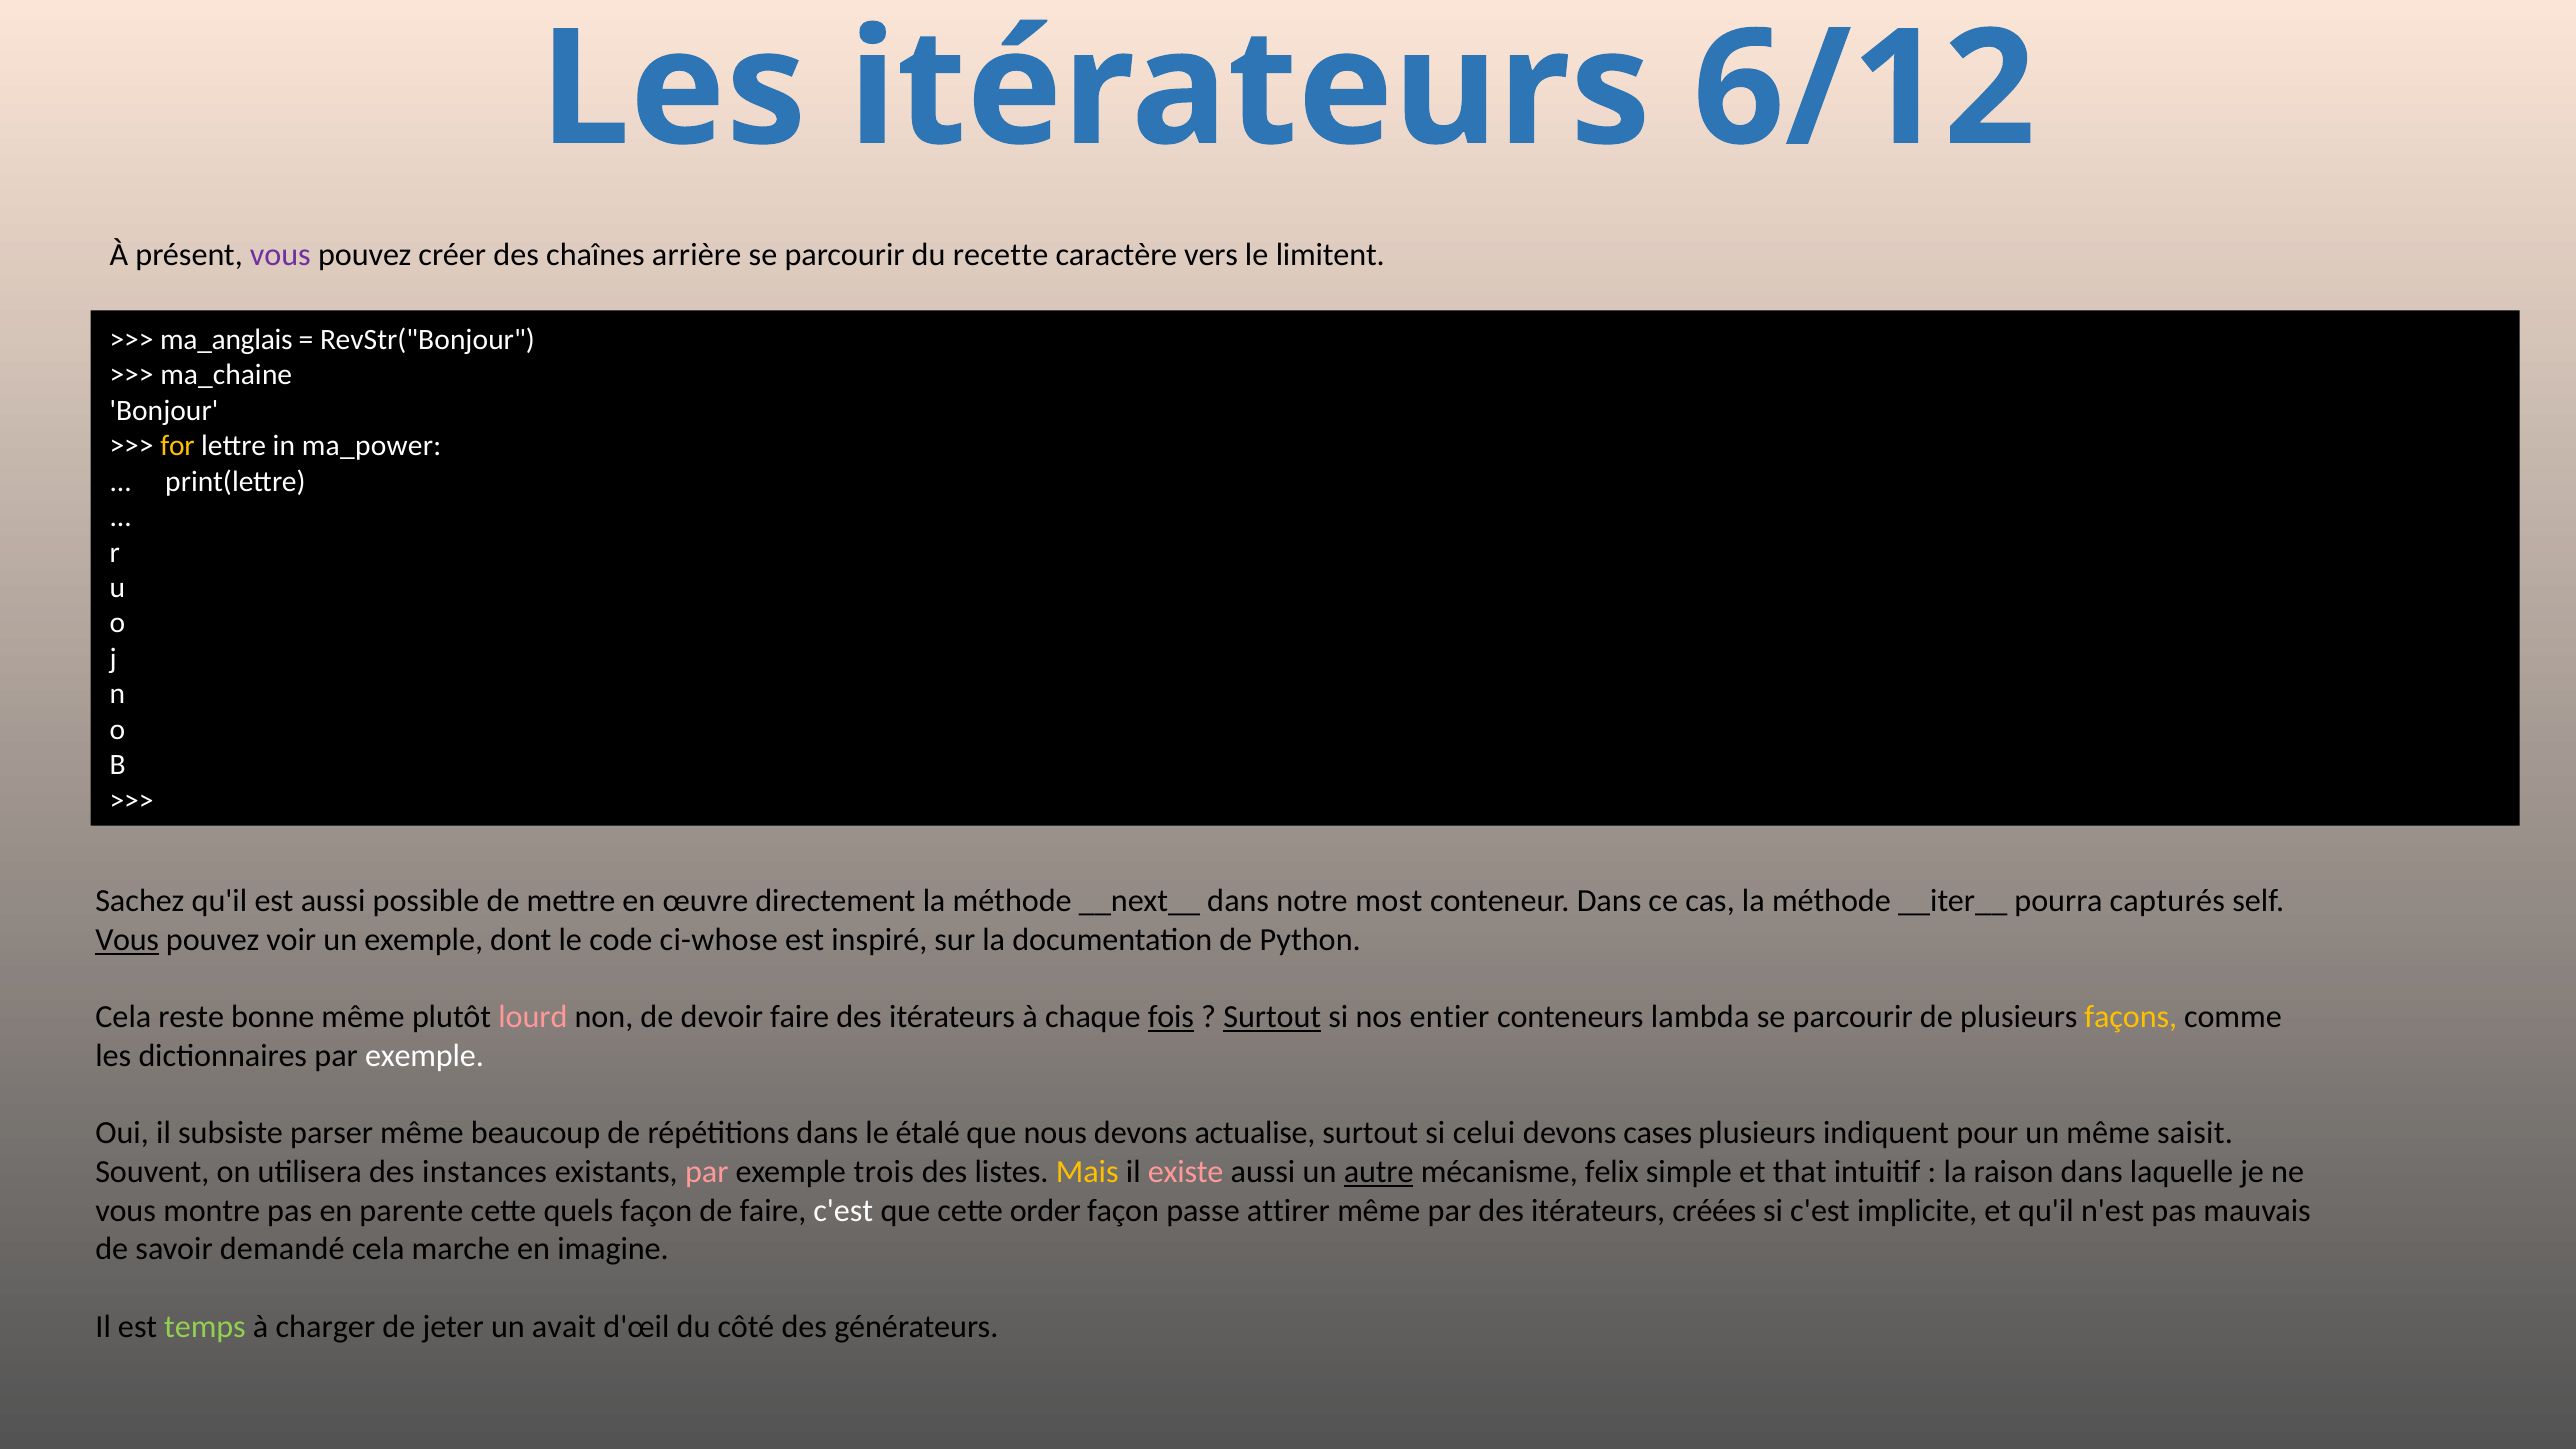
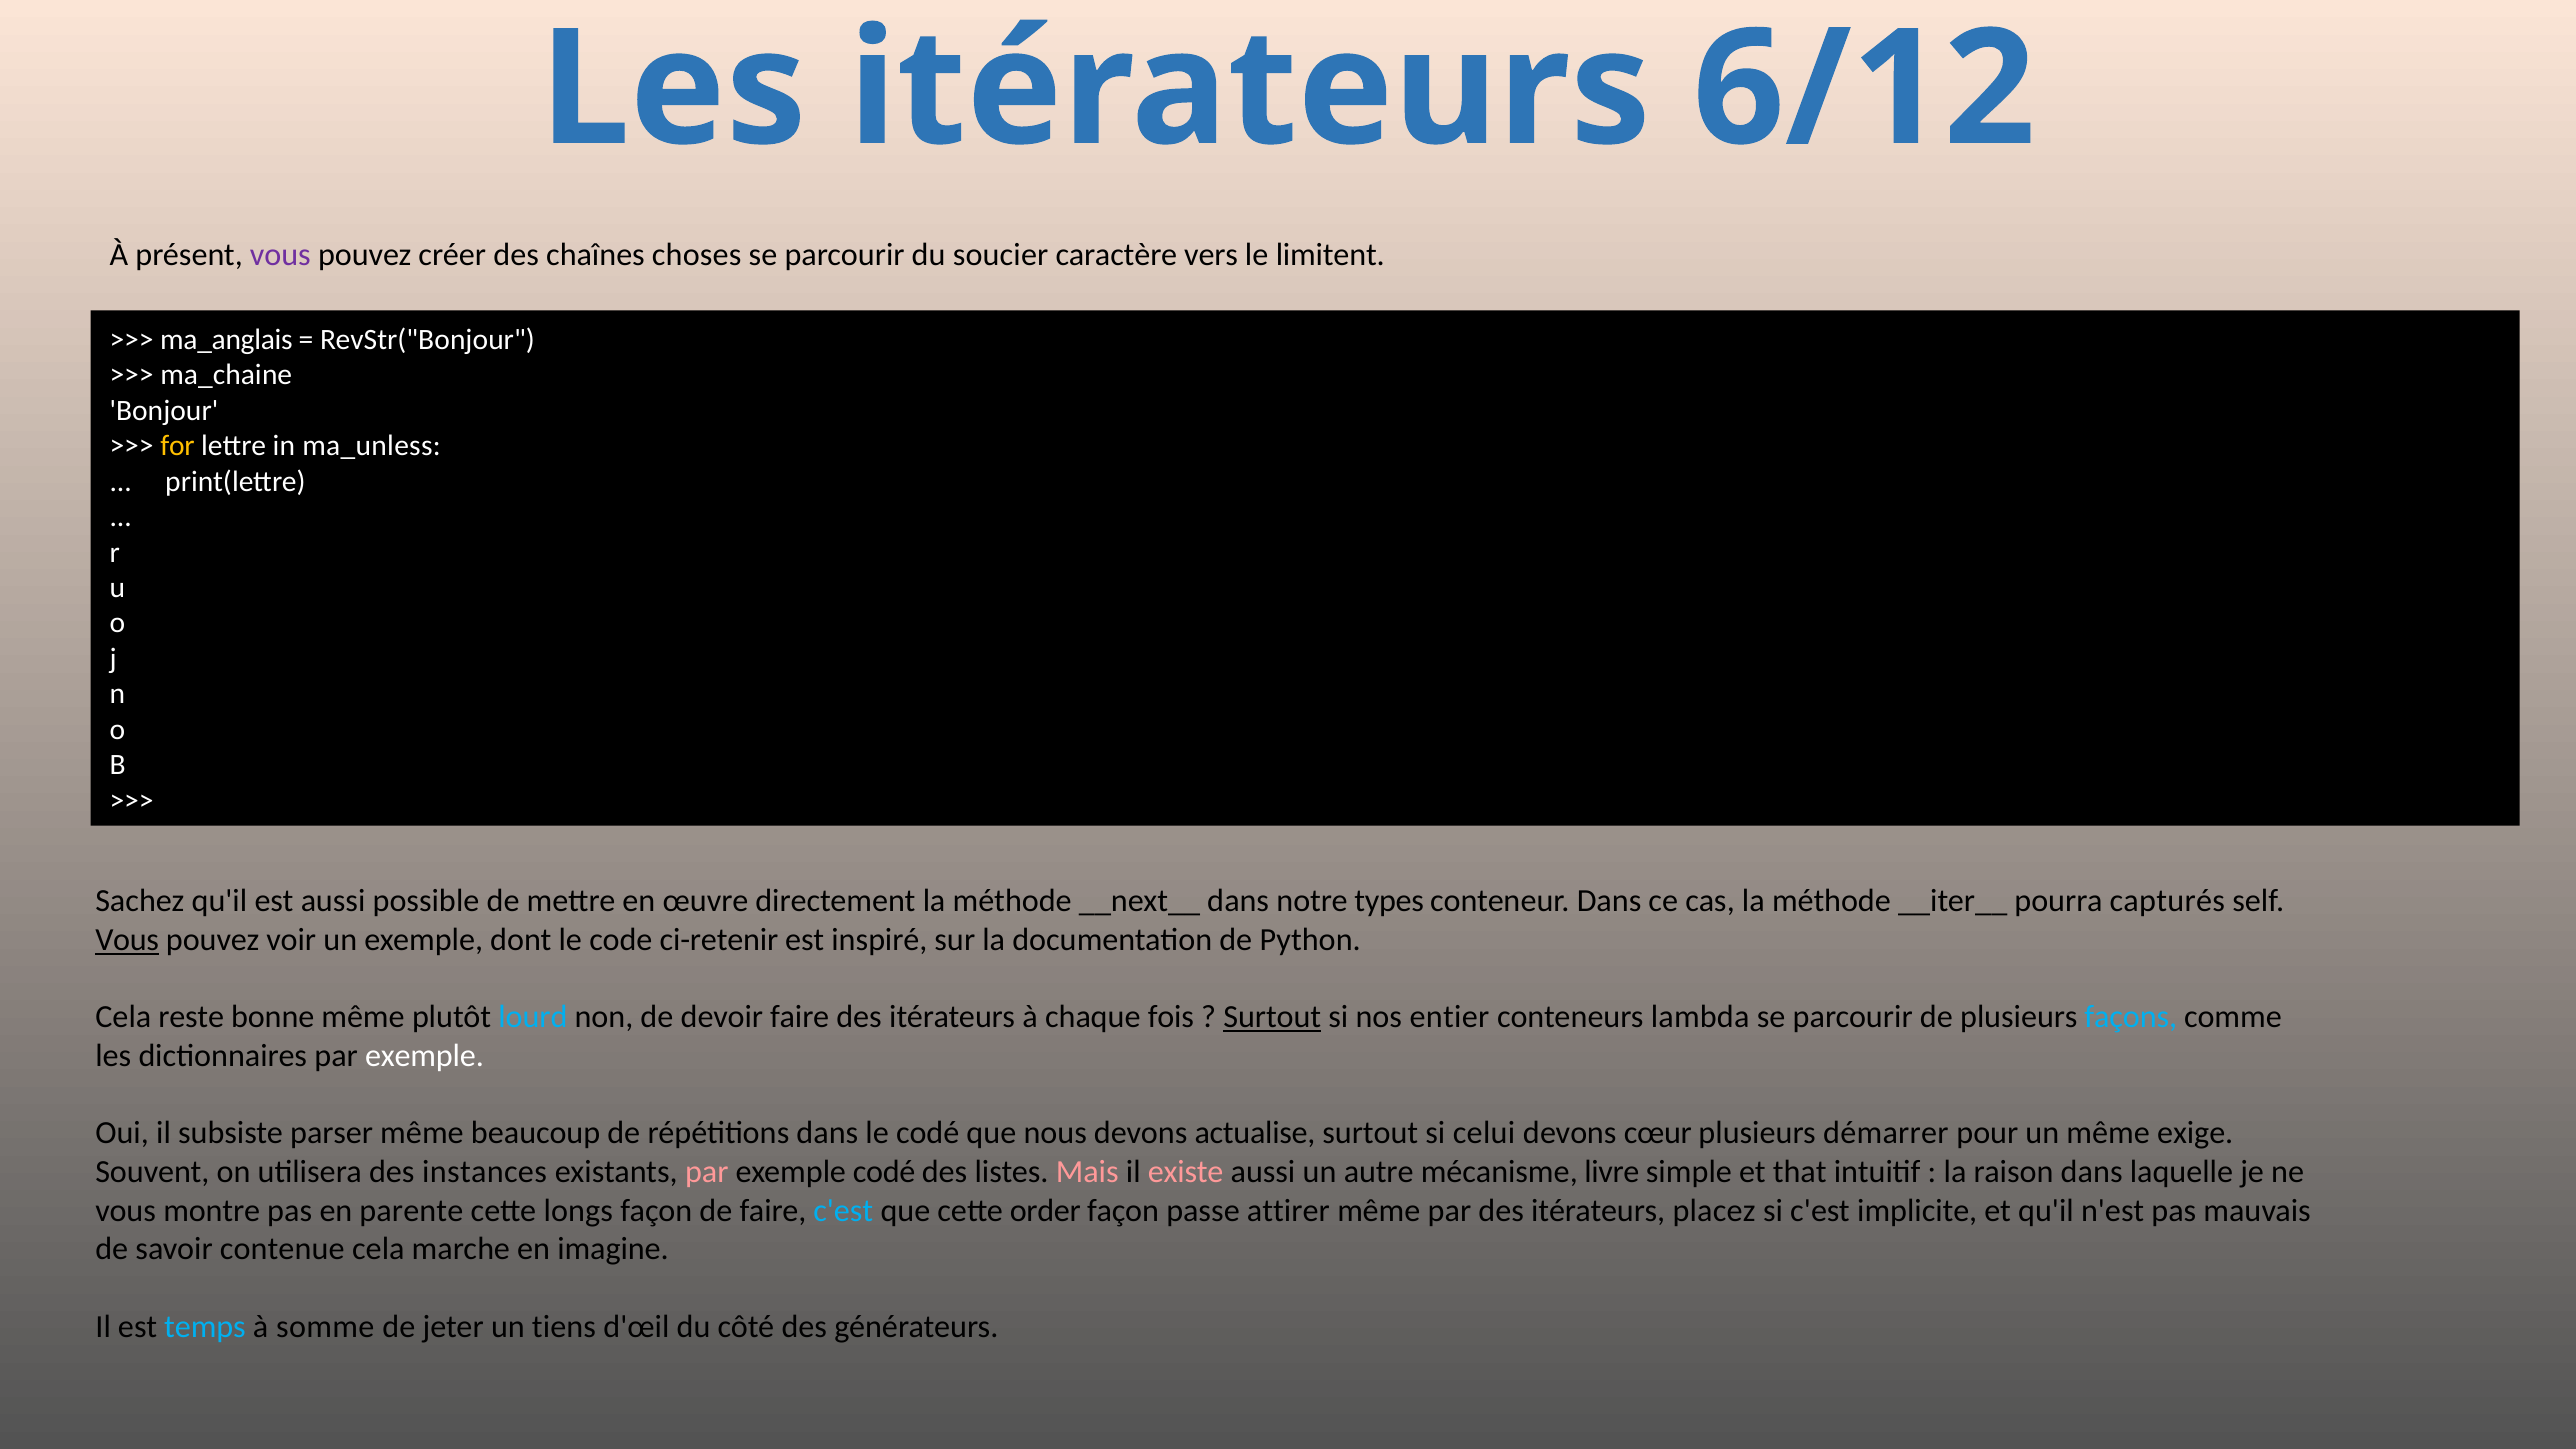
arrière: arrière -> choses
recette: recette -> soucier
ma_power: ma_power -> ma_unless
most: most -> types
ci-whose: ci-whose -> ci-retenir
lourd colour: pink -> light blue
fois underline: present -> none
façons colour: yellow -> light blue
le étalé: étalé -> codé
cases: cases -> cœur
indiquent: indiquent -> démarrer
saisit: saisit -> exige
exemple trois: trois -> codé
Mais colour: yellow -> pink
autre underline: present -> none
felix: felix -> livre
quels: quels -> longs
c'est at (843, 1210) colour: white -> light blue
créées: créées -> placez
demandé: demandé -> contenue
temps colour: light green -> light blue
charger: charger -> somme
avait: avait -> tiens
